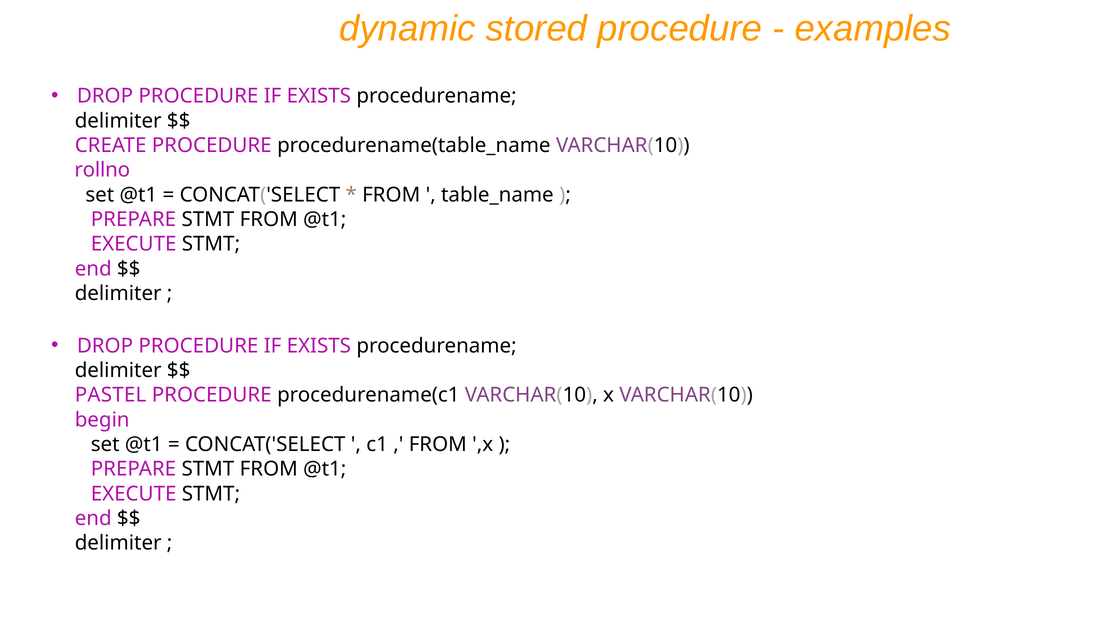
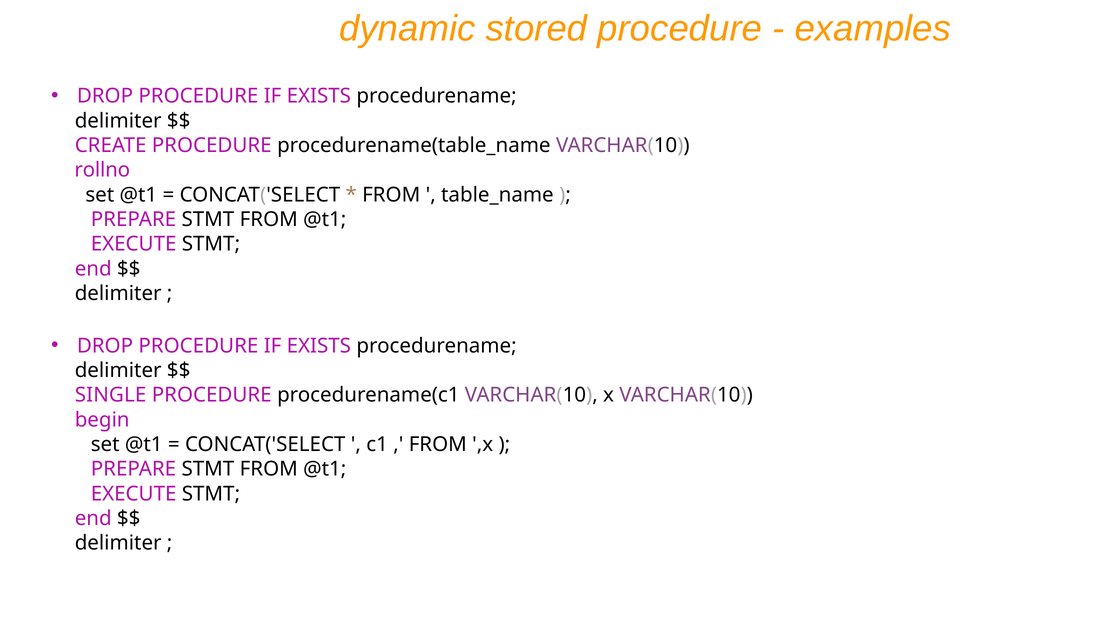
PASTEL: PASTEL -> SINGLE
